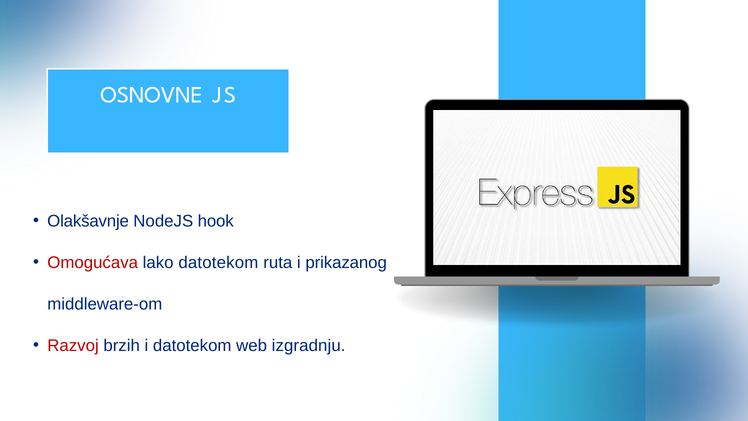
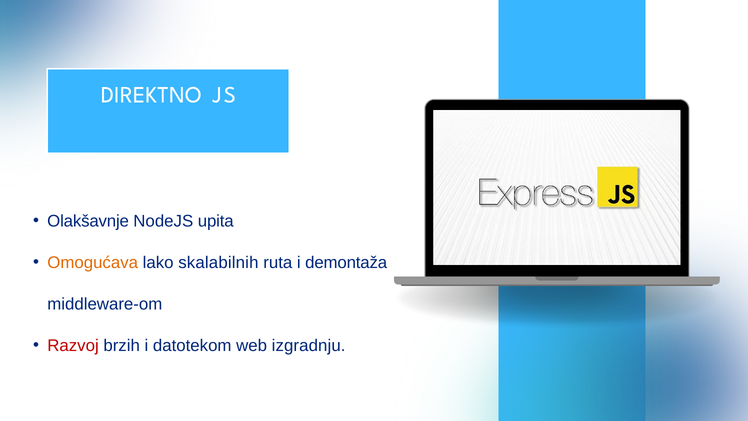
OSNOVNE: OSNOVNE -> DIREKTNO
hook: hook -> upita
Omogućava colour: red -> orange
lako datotekom: datotekom -> skalabilnih
prikazanog: prikazanog -> demontaža
